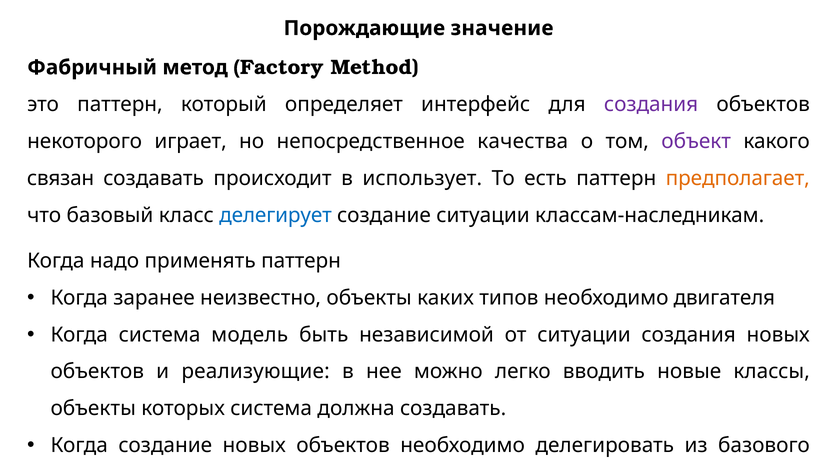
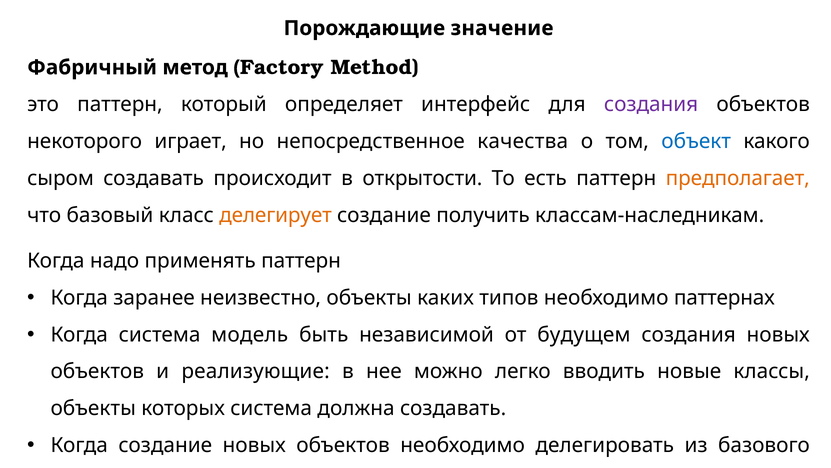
объект colour: purple -> blue
связан: связан -> сыром
использует: использует -> открытости
делегирует colour: blue -> orange
создание ситуации: ситуации -> получить
двигателя: двигателя -> паттернах
от ситуации: ситуации -> будущем
